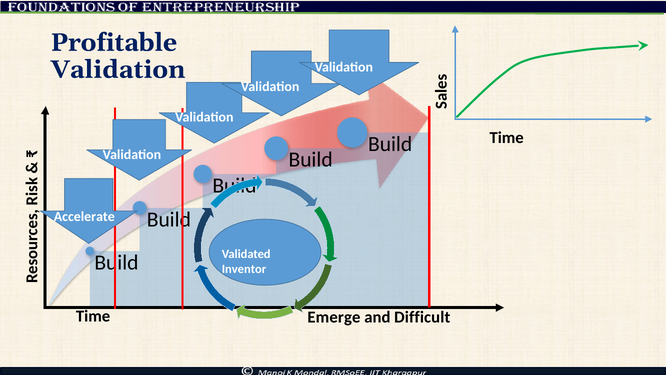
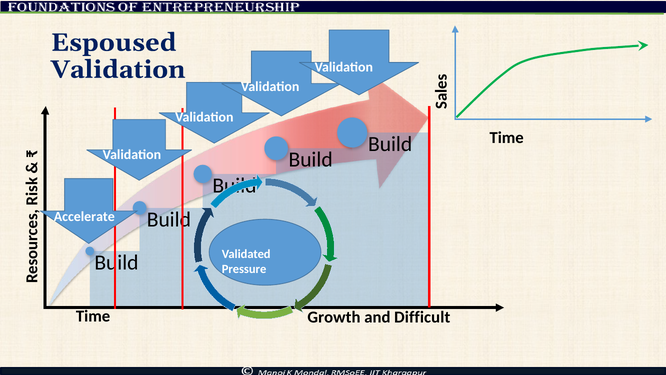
Profitable: Profitable -> Espoused
Inventor: Inventor -> Pressure
Emerge: Emerge -> Growth
